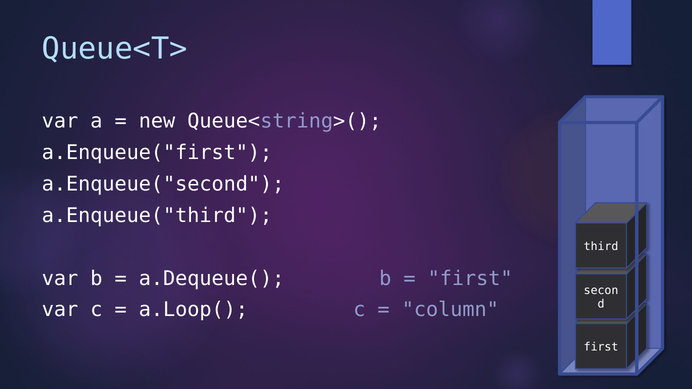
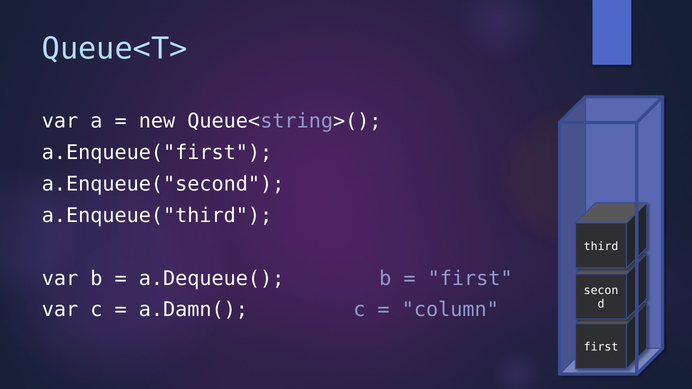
a.Loop(: a.Loop( -> a.Damn(
